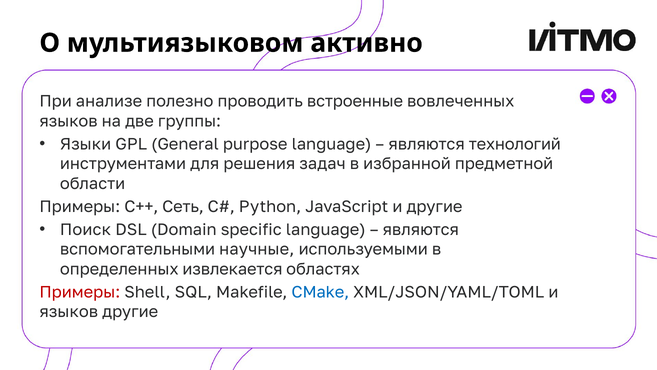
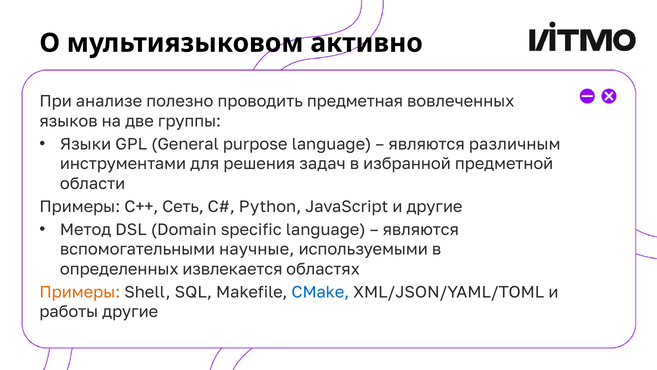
встроенные: встроенные -> предметная
технологий: технологий -> различным
Поиск: Поиск -> Метод
Примеры at (80, 292) colour: red -> orange
языков at (69, 312): языков -> работы
